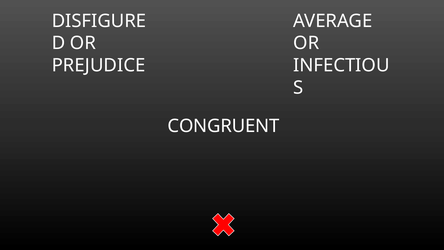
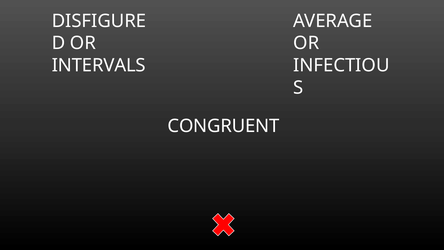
PREJUDICE: PREJUDICE -> INTERVALS
